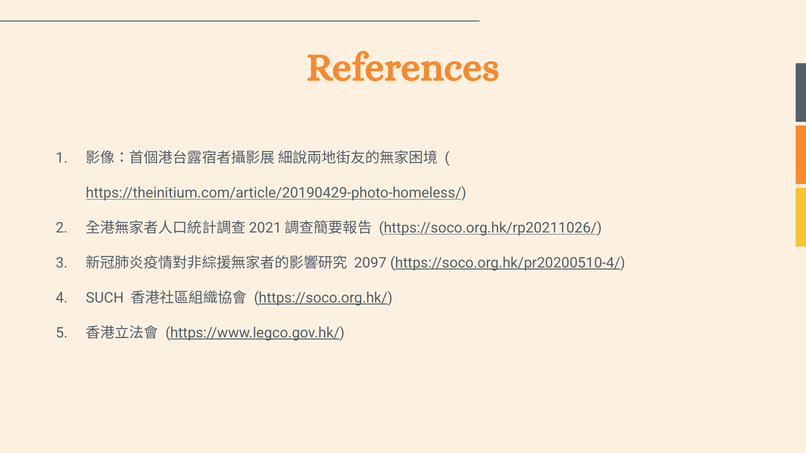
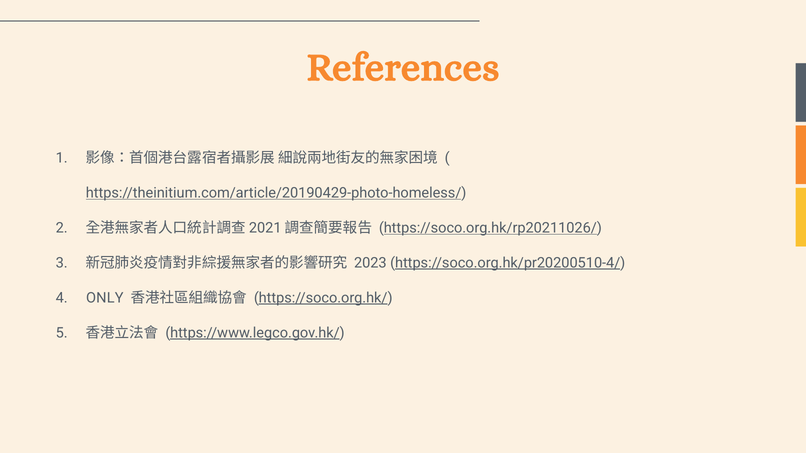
2097: 2097 -> 2023
SUCH: SUCH -> ONLY
